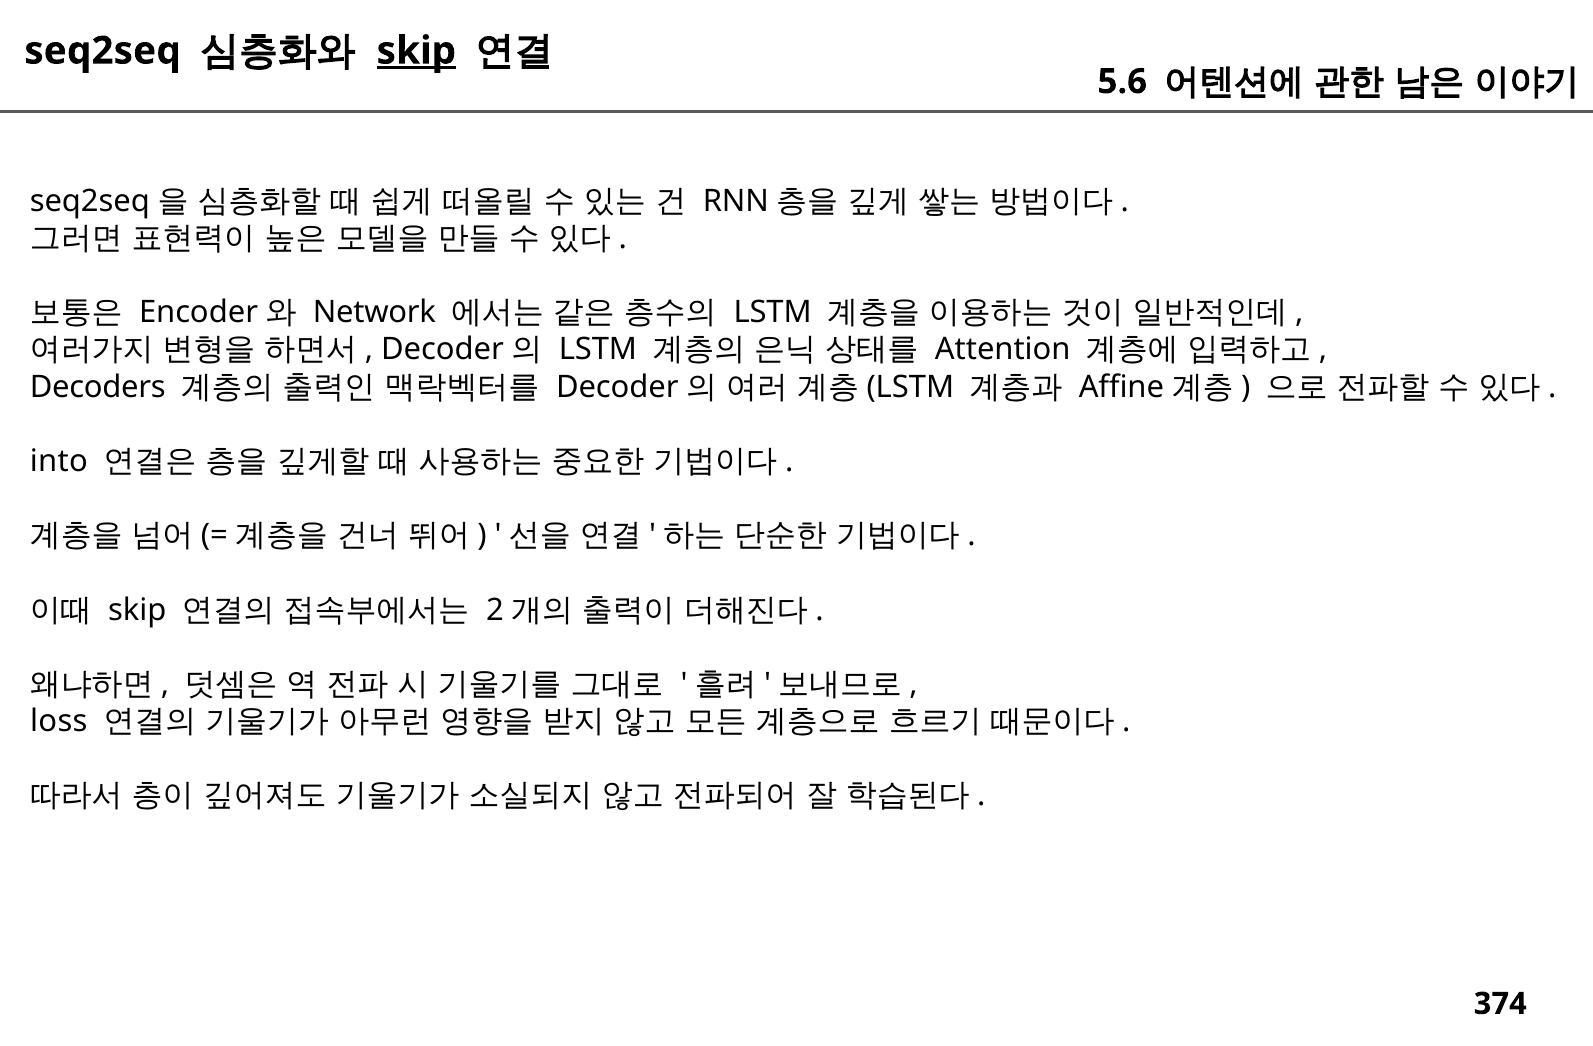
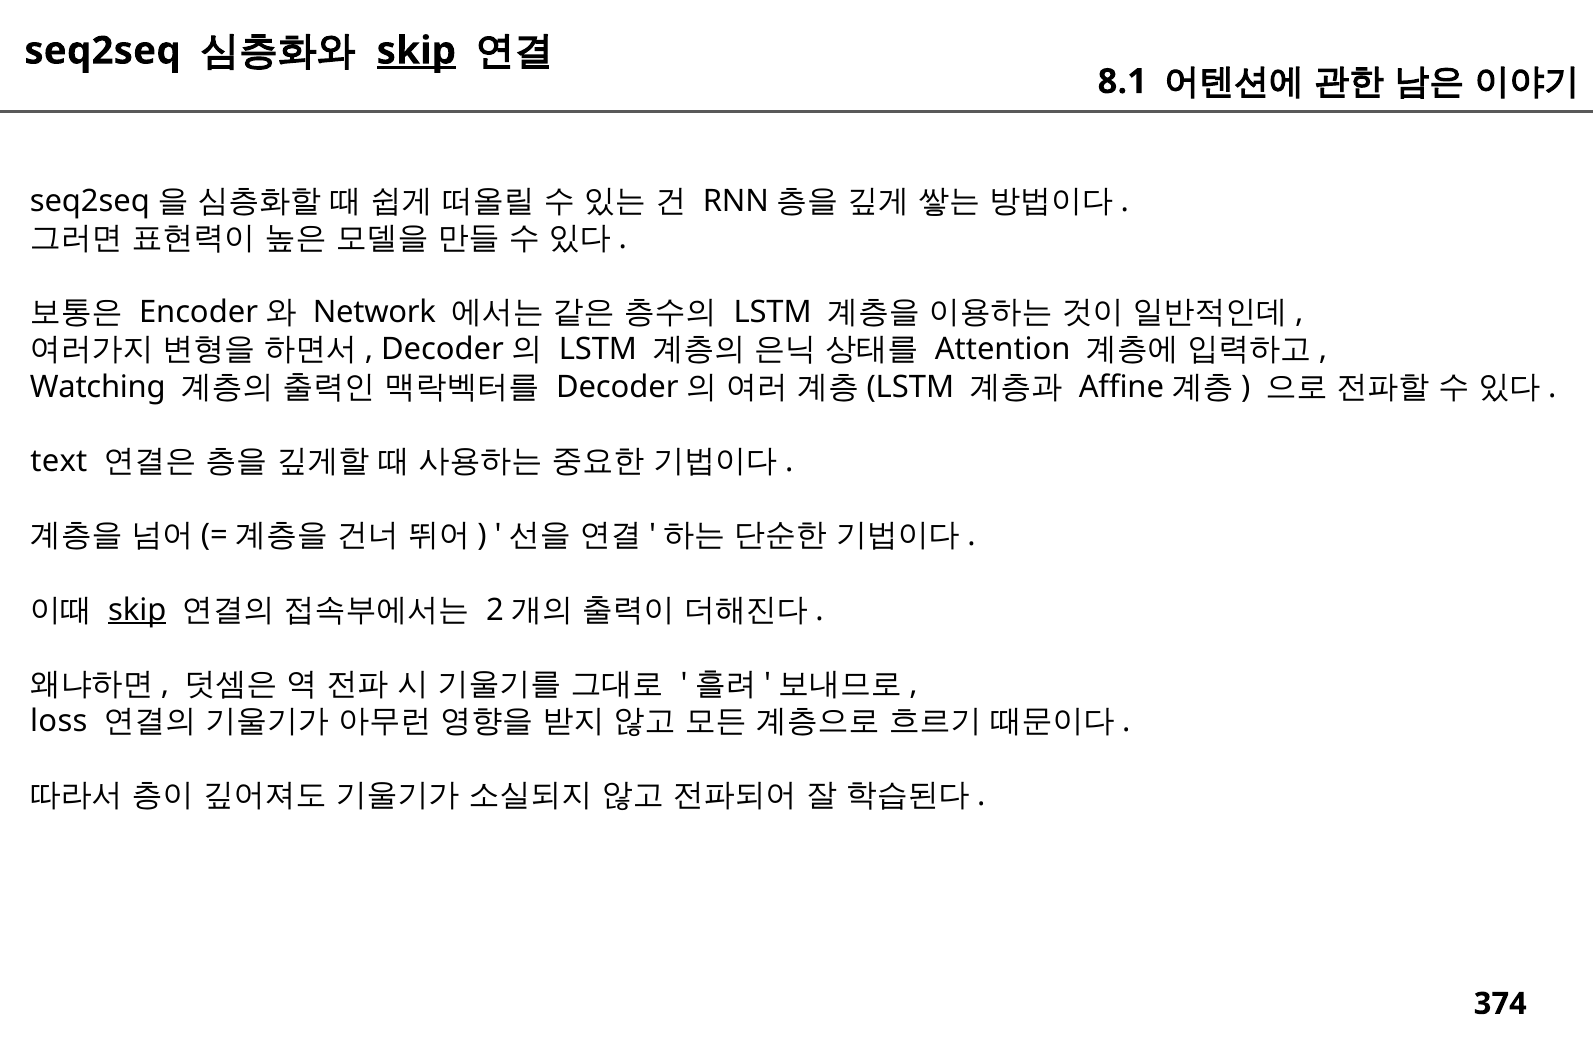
5.6: 5.6 -> 8.1
Decoders: Decoders -> Watching
into: into -> text
skip at (137, 610) underline: none -> present
